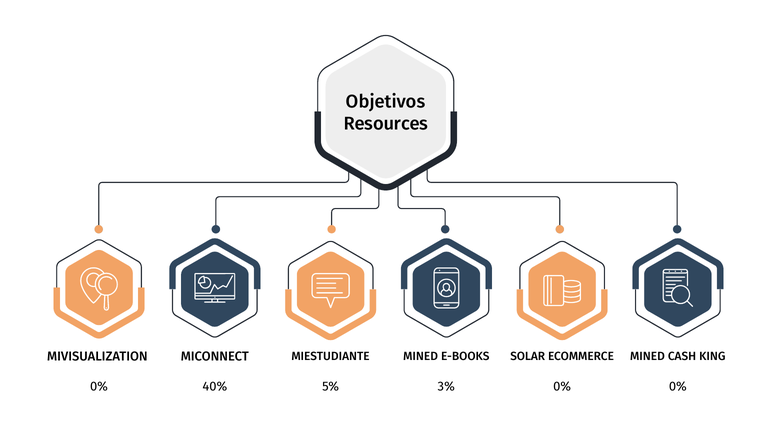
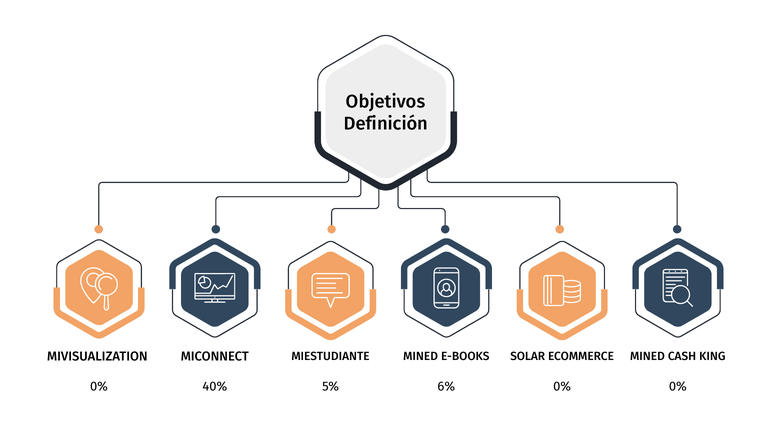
Resources: Resources -> Definición
3%: 3% -> 6%
